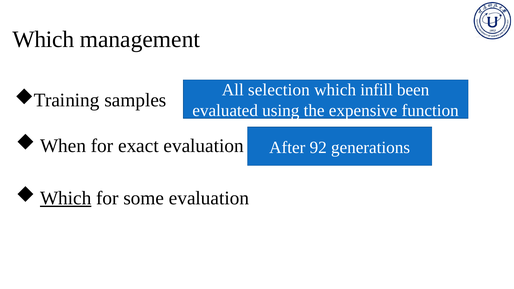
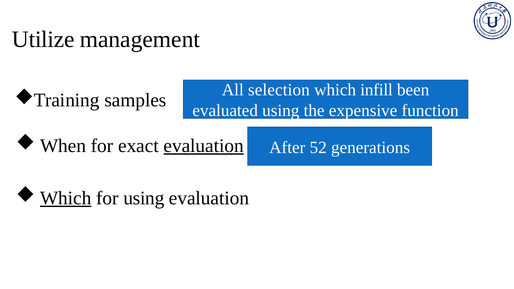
Which at (43, 39): Which -> Utilize
evaluation at (204, 146) underline: none -> present
92: 92 -> 52
for some: some -> using
